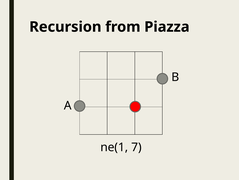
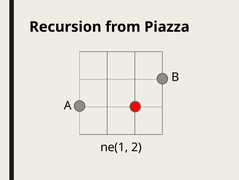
7: 7 -> 2
